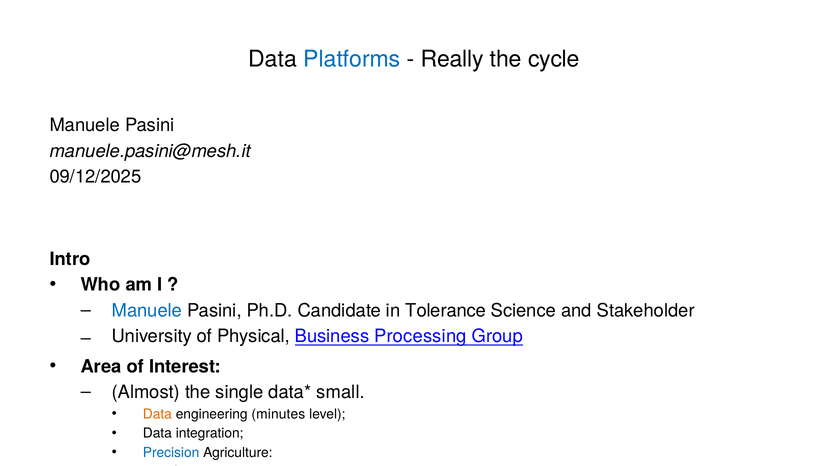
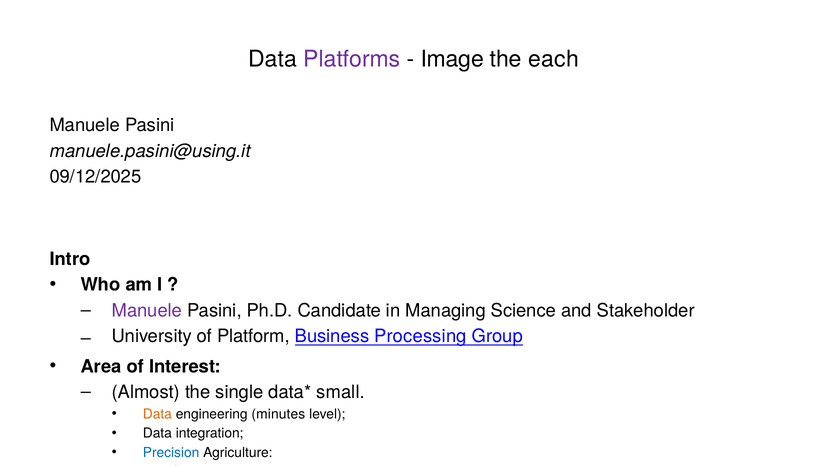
Platforms colour: blue -> purple
Really: Really -> Image
the cycle: cycle -> each
manuele.pasini@mesh.it: manuele.pasini@mesh.it -> manuele.pasini@using.it
Manuele at (147, 310) colour: blue -> purple
Tolerance: Tolerance -> Managing
of Physical: Physical -> Platform
